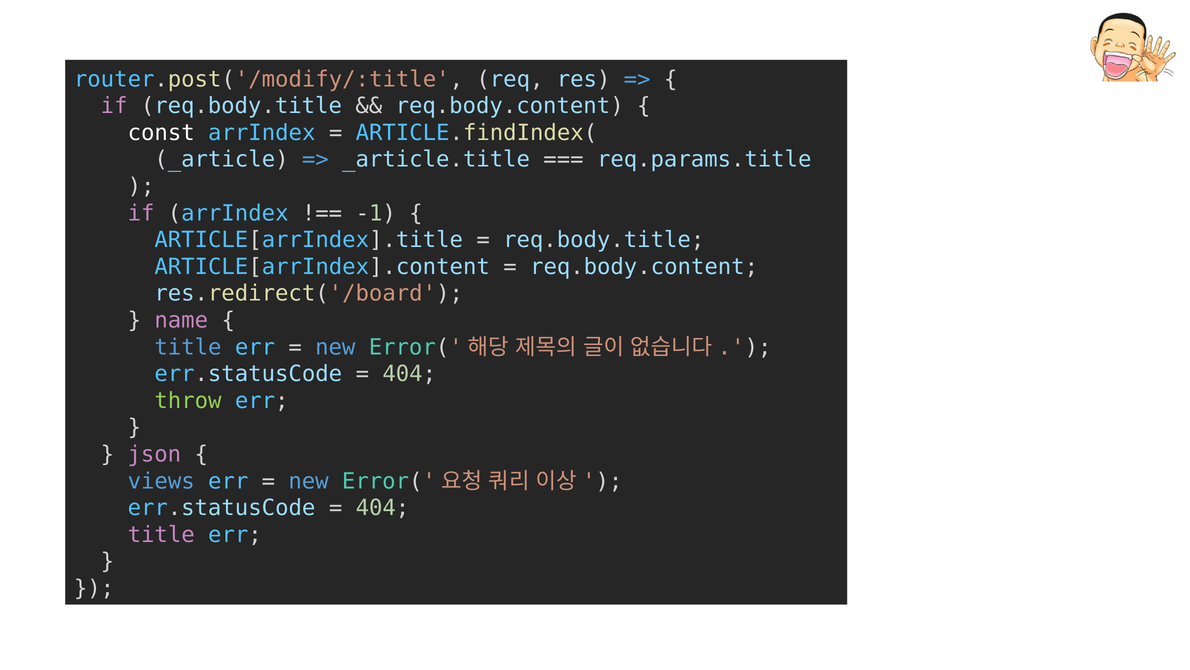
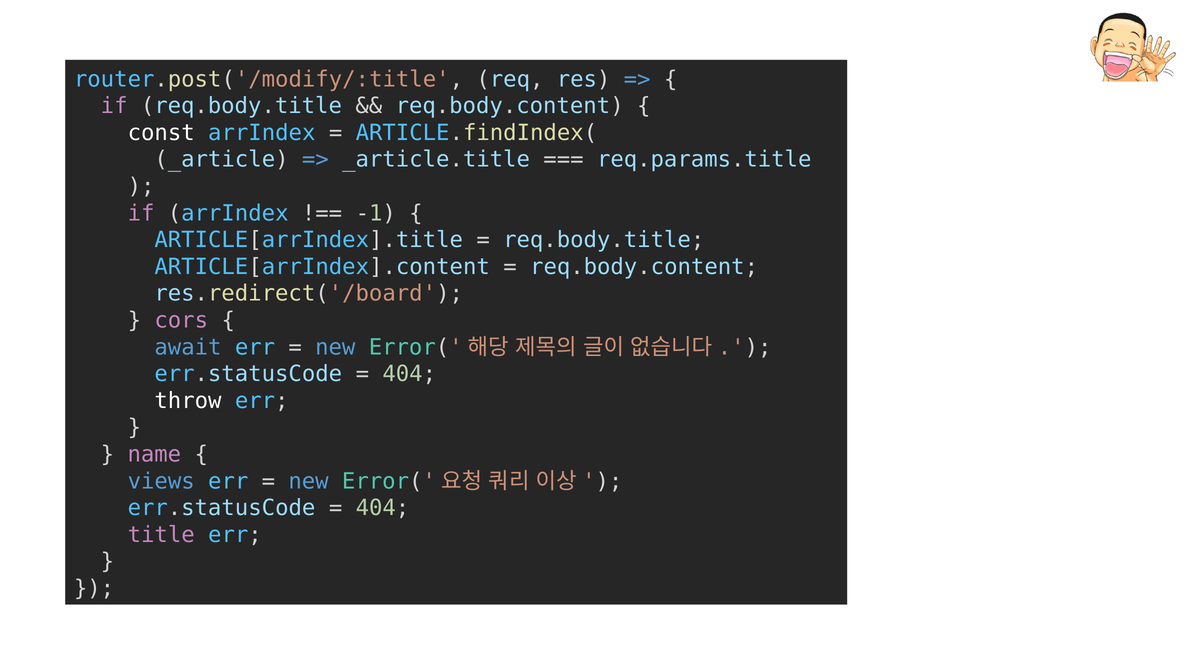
name: name -> cors
title at (188, 347): title -> await
throw colour: light green -> white
json: json -> name
